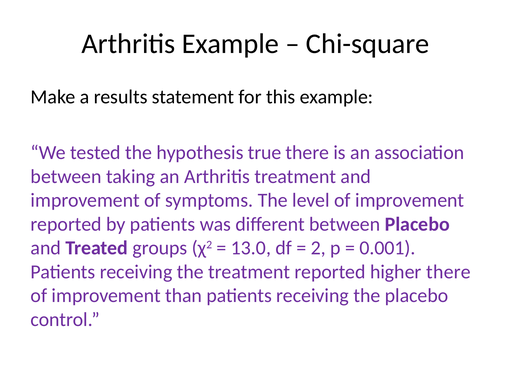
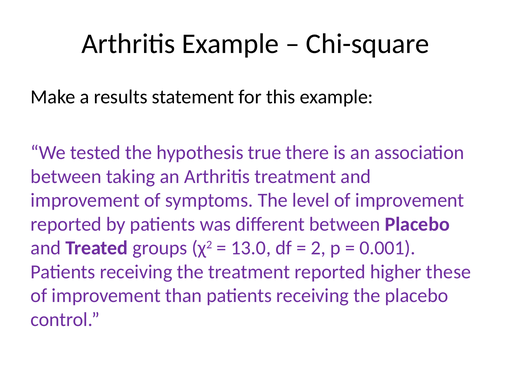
higher there: there -> these
